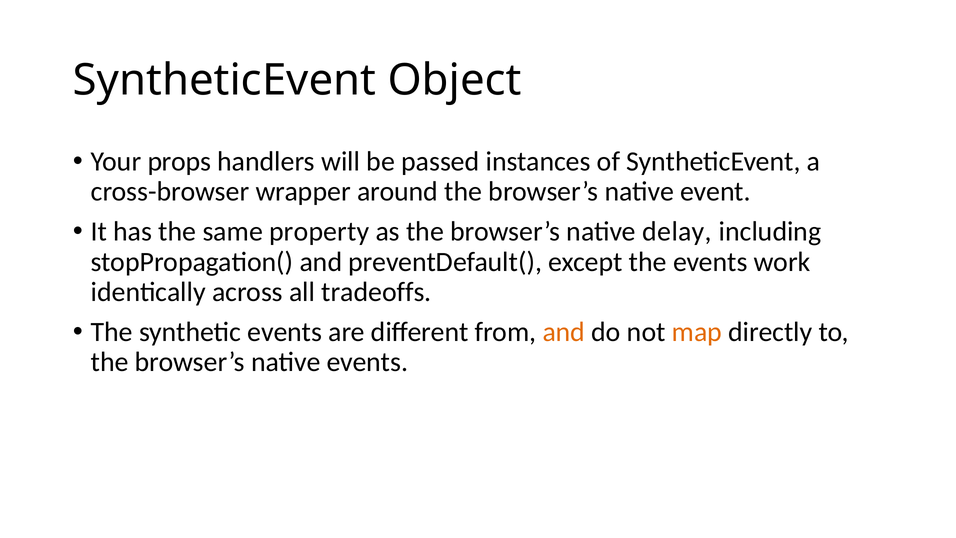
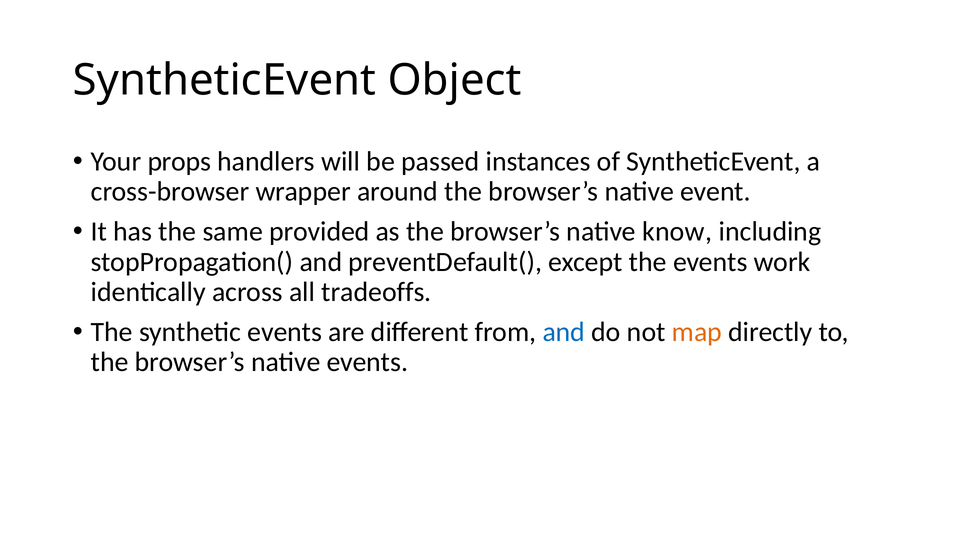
property: property -> provided
delay: delay -> know
and at (564, 332) colour: orange -> blue
